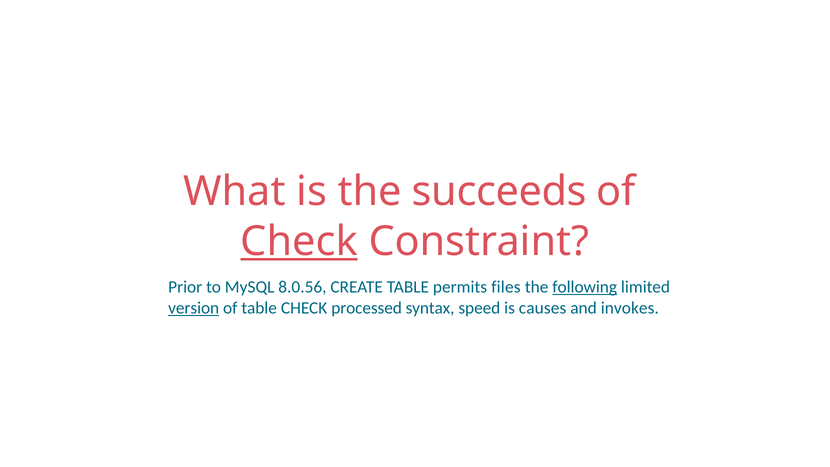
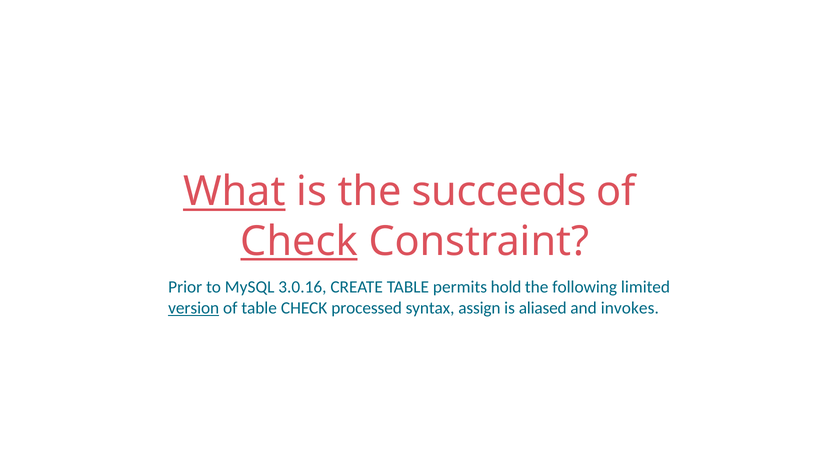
What underline: none -> present
8.0.56: 8.0.56 -> 3.0.16
files: files -> hold
following underline: present -> none
speed: speed -> assign
causes: causes -> aliased
